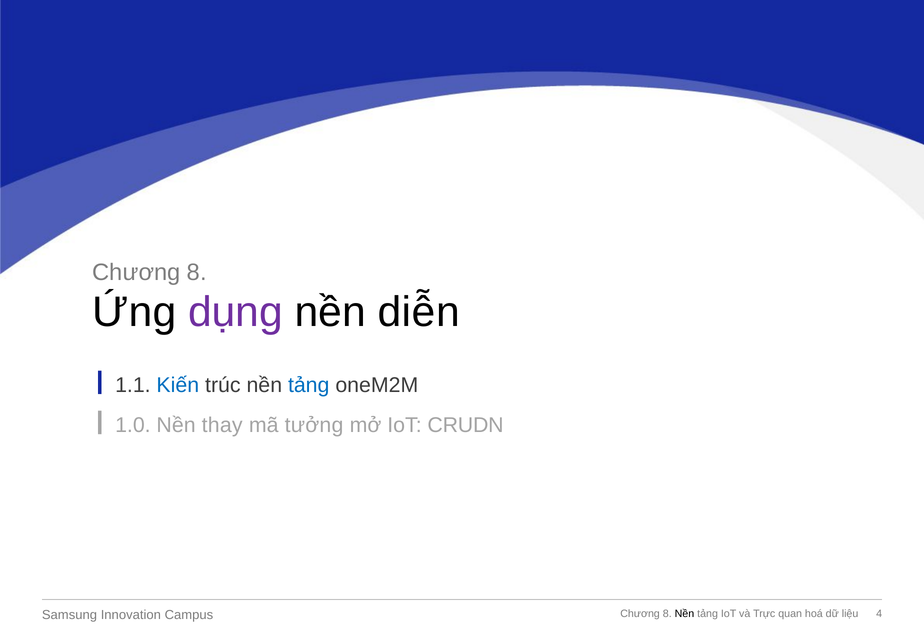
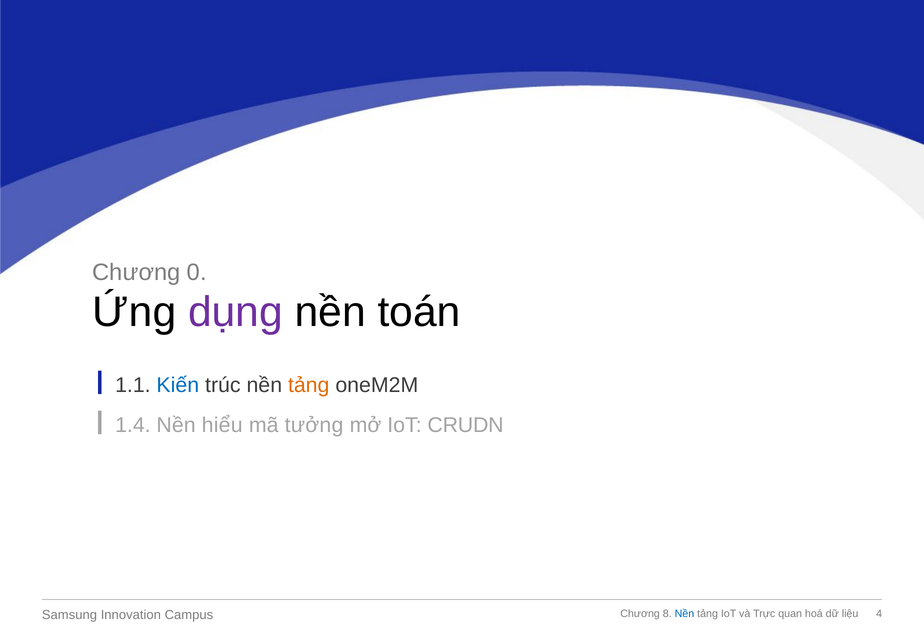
8 at (197, 272): 8 -> 0
diễn: diễn -> toán
tảng at (309, 385) colour: blue -> orange
1.0: 1.0 -> 1.4
thay: thay -> hiểu
Nền at (684, 613) colour: black -> blue
